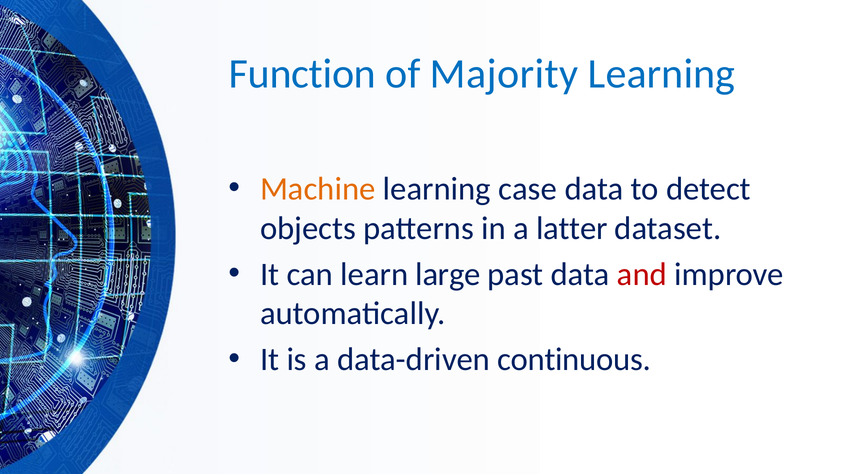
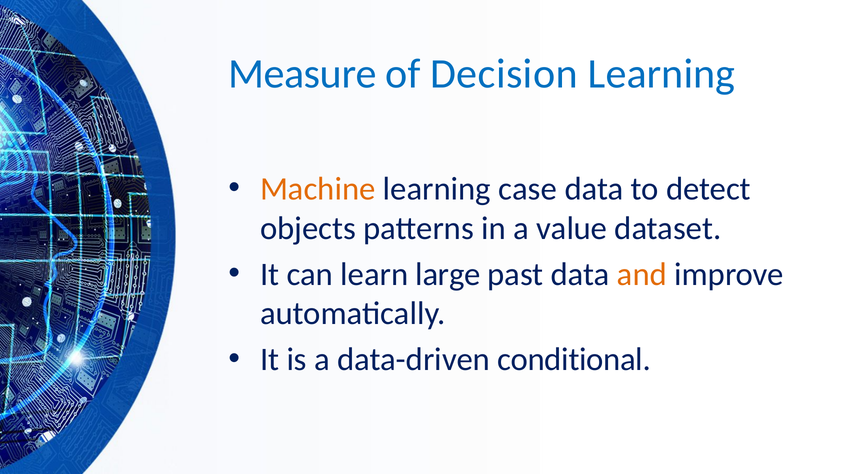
Function: Function -> Measure
Majority: Majority -> Decision
latter: latter -> value
and colour: red -> orange
continuous: continuous -> conditional
